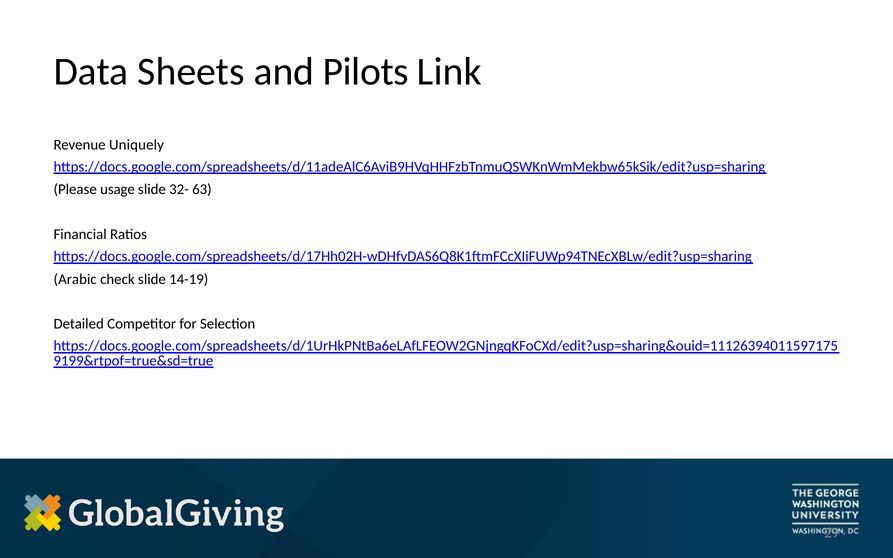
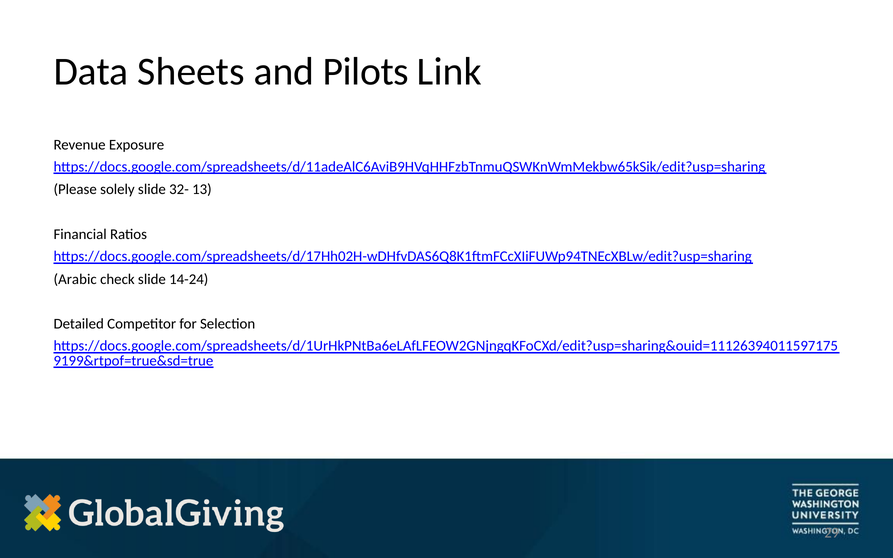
Uniquely: Uniquely -> Exposure
usage: usage -> solely
63: 63 -> 13
14-19: 14-19 -> 14-24
